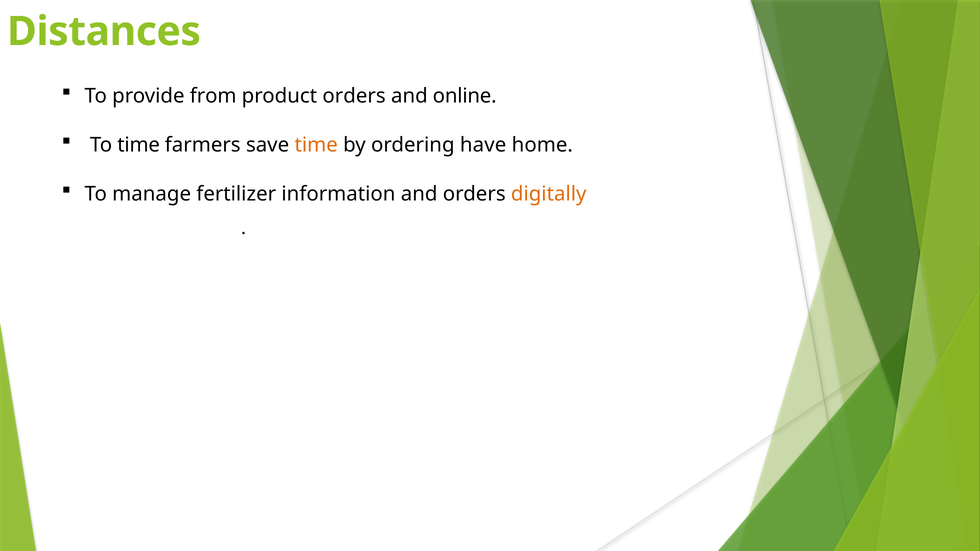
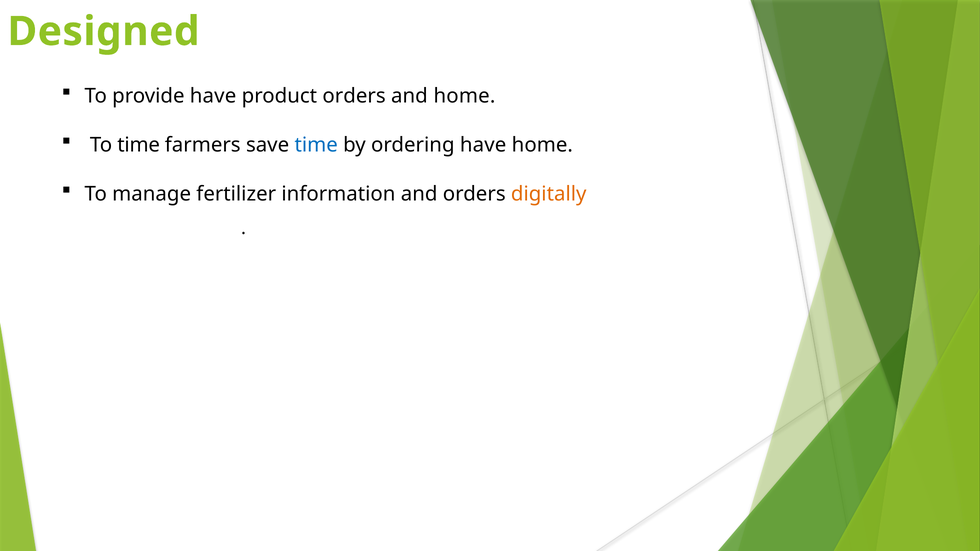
Distances: Distances -> Designed
provide from: from -> have
and online: online -> home
time at (316, 145) colour: orange -> blue
